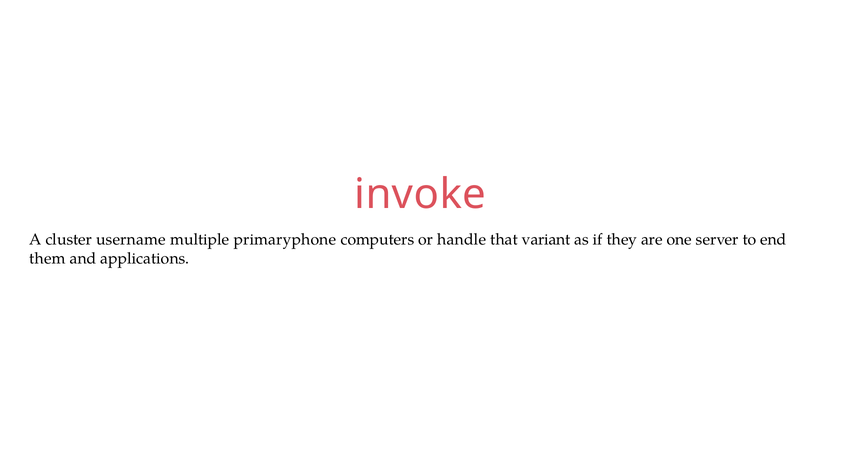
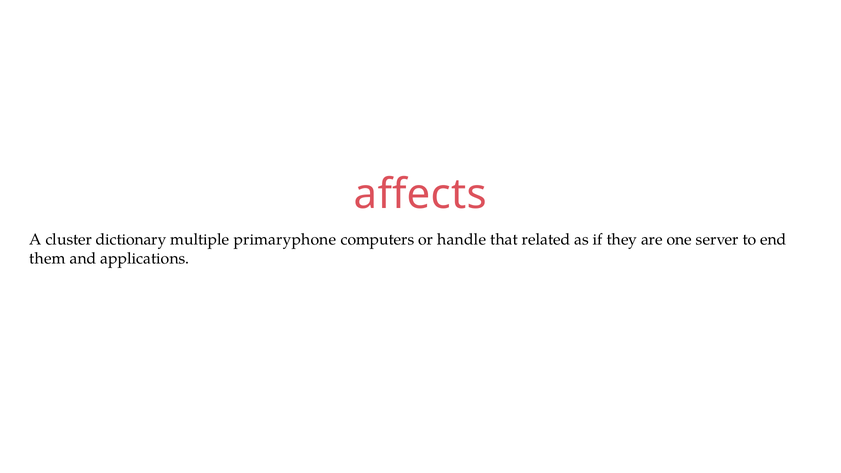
invoke: invoke -> affects
username: username -> dictionary
variant: variant -> related
